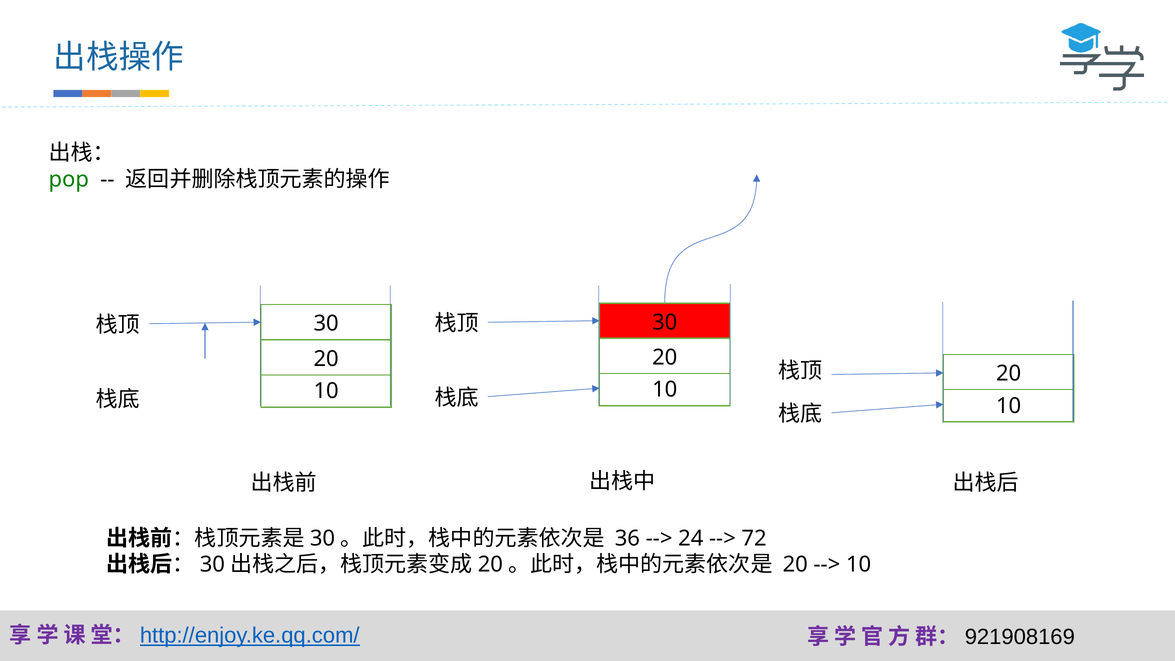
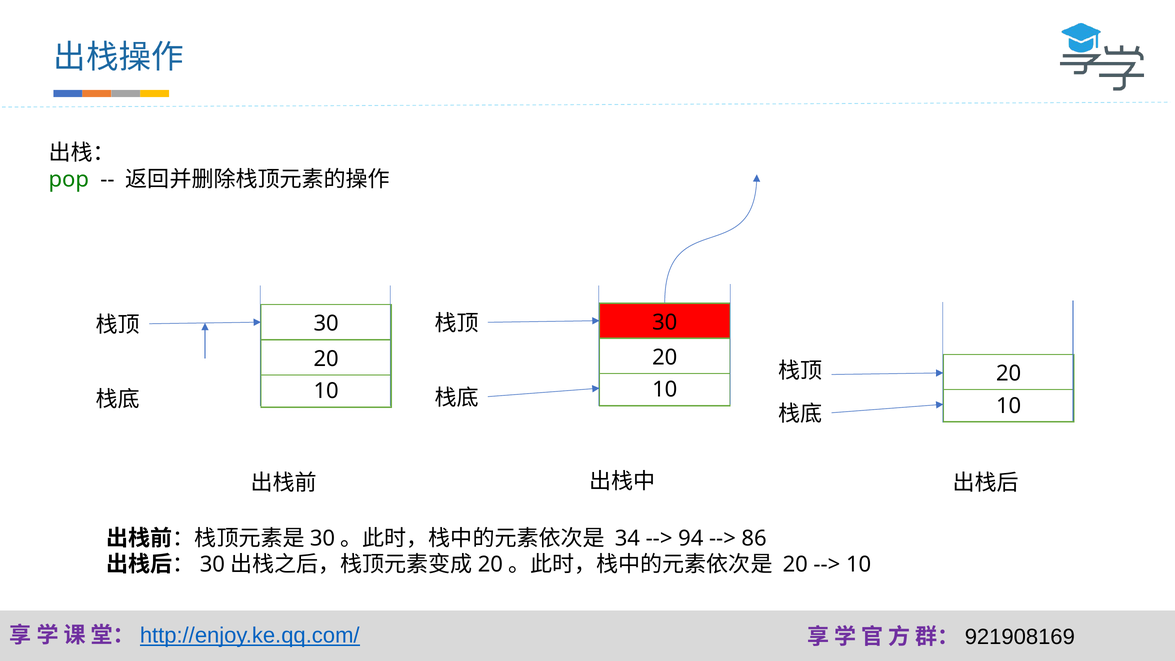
36: 36 -> 34
24: 24 -> 94
72: 72 -> 86
